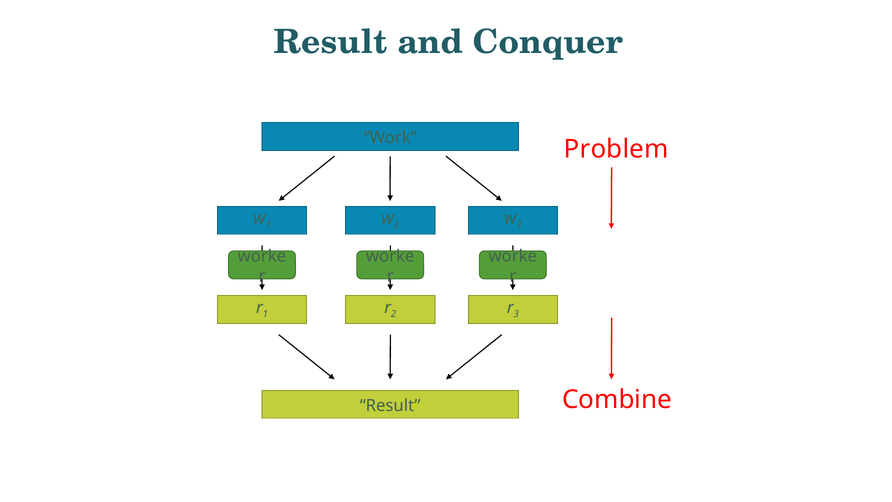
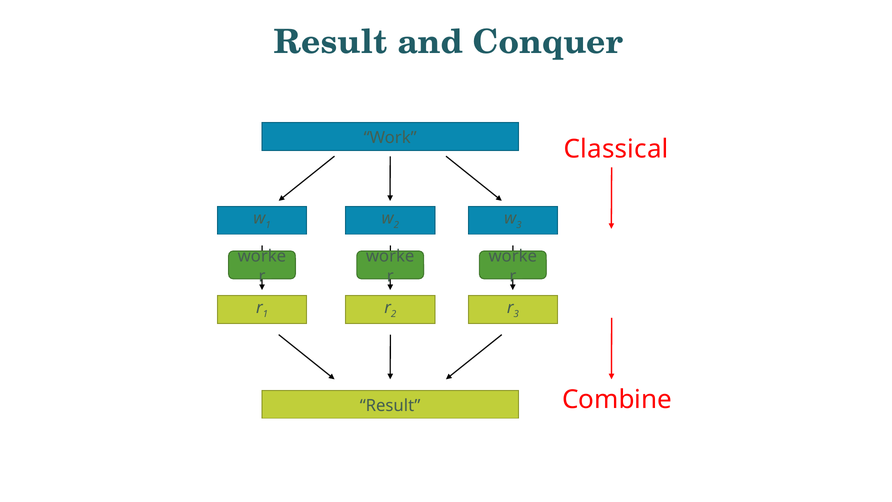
Problem: Problem -> Classical
